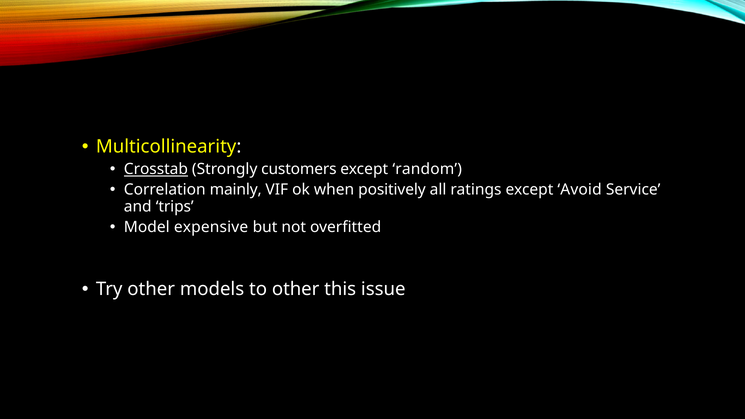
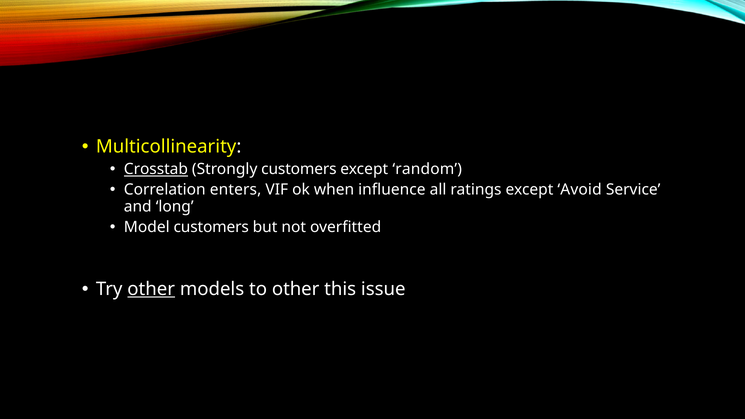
mainly: mainly -> enters
positively: positively -> influence
trips: trips -> long
Model expensive: expensive -> customers
other at (151, 289) underline: none -> present
